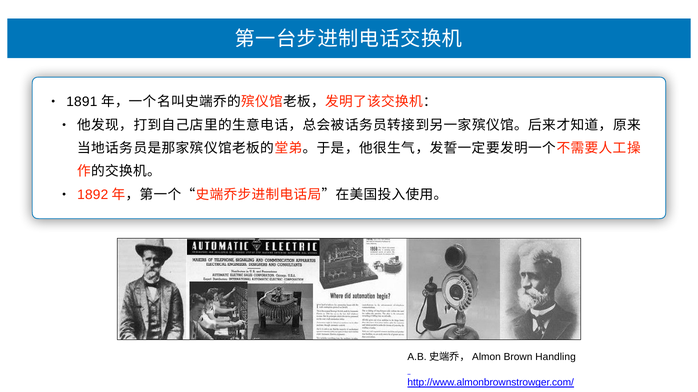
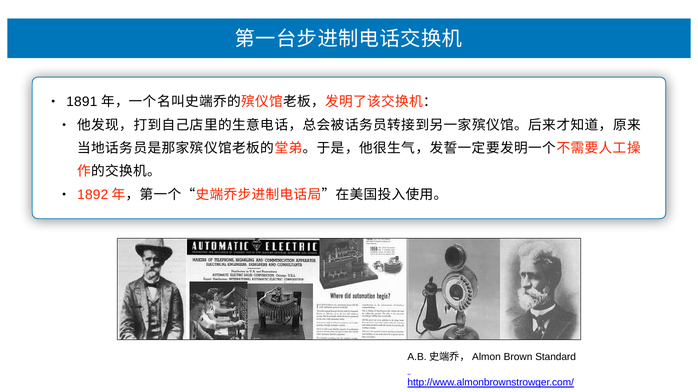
Handling: Handling -> Standard
